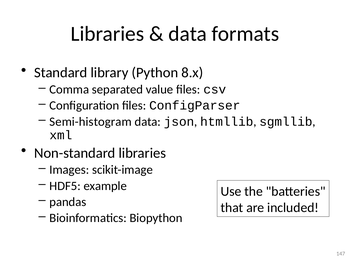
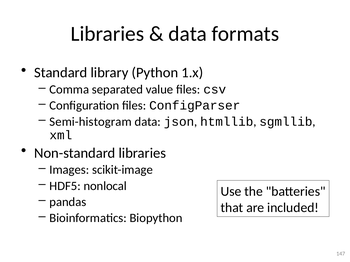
8.x: 8.x -> 1.x
example: example -> nonlocal
